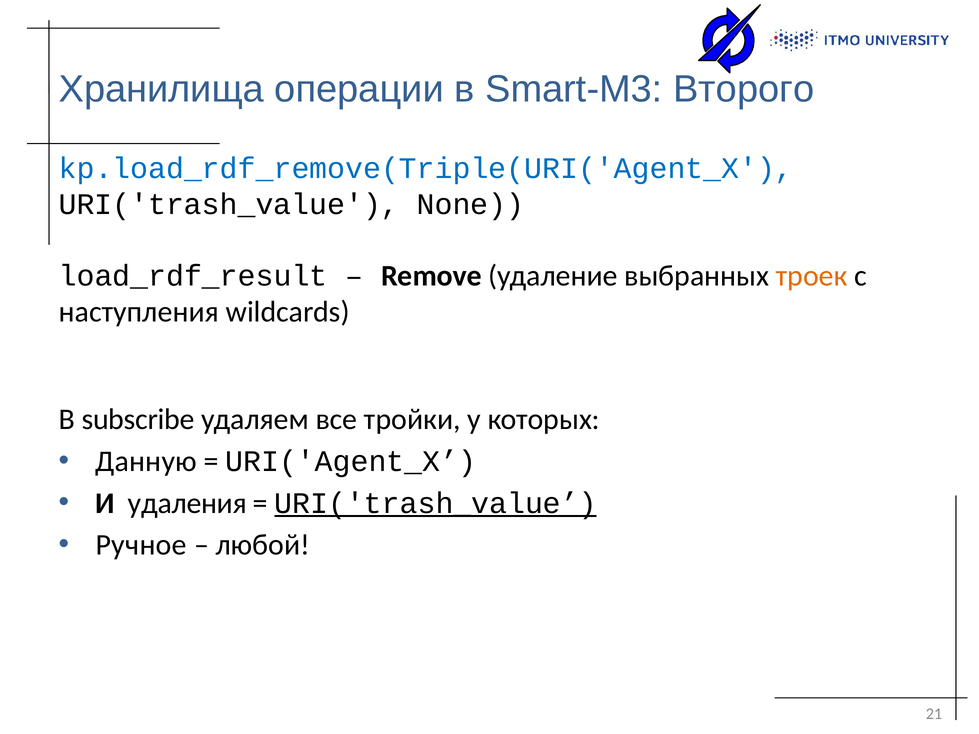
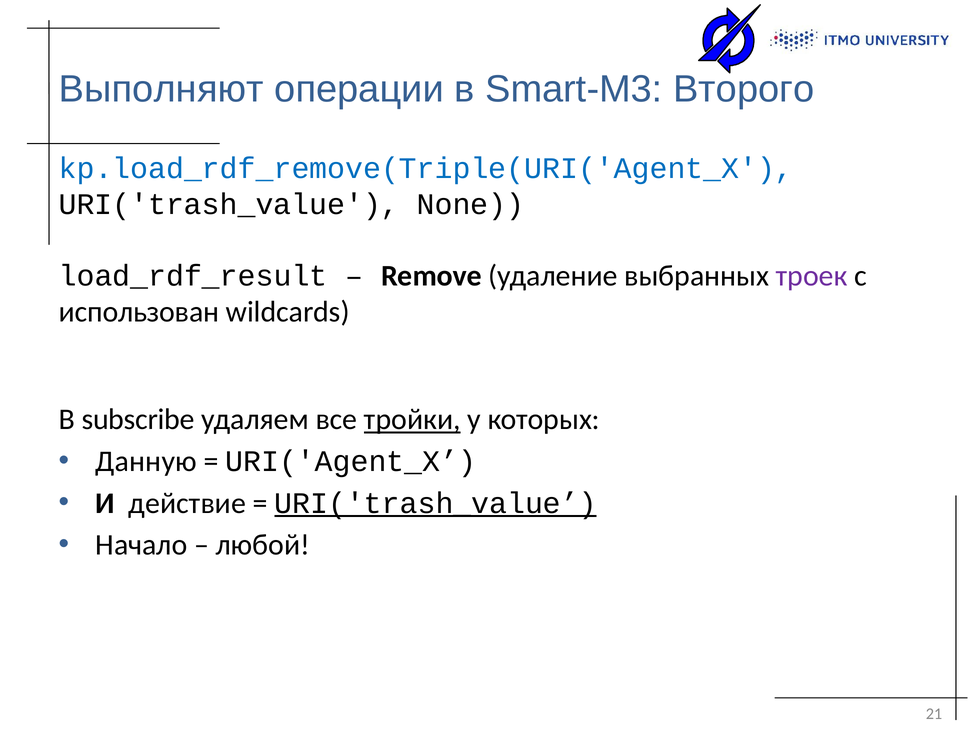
Хранилища: Хранилища -> Выполняют
троек colour: orange -> purple
наступления: наступления -> использован
тройки underline: none -> present
удаления: удаления -> действие
Ручное: Ручное -> Начало
